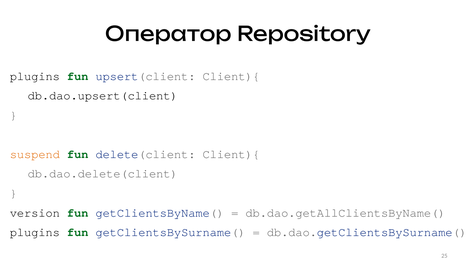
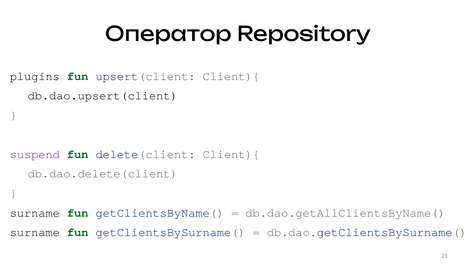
suspend colour: orange -> purple
version at (35, 213): version -> surname
plugins at (35, 232): plugins -> surname
